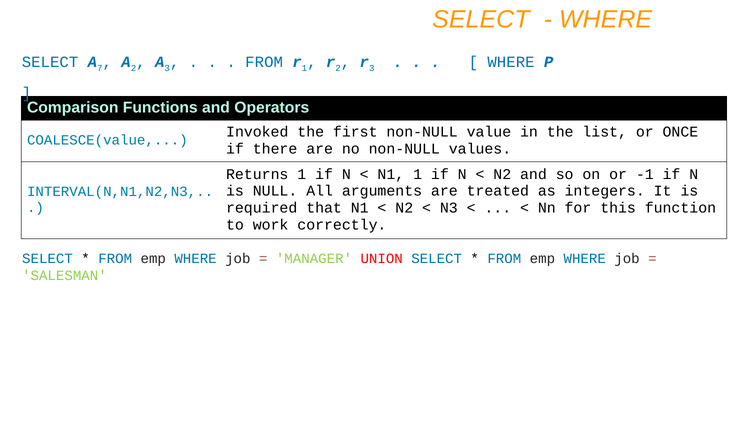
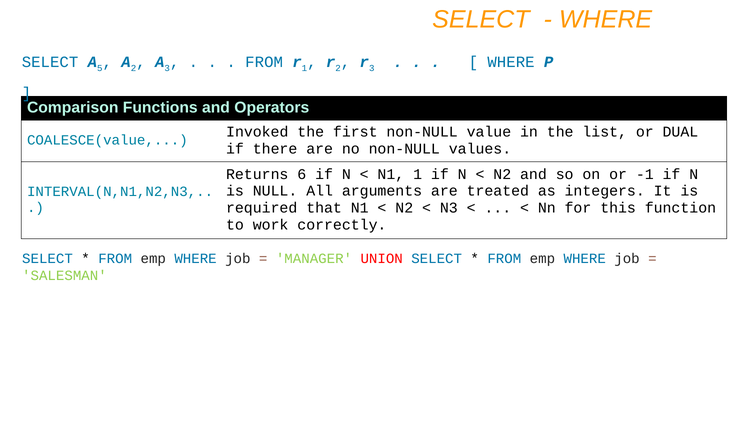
7: 7 -> 5
ONCE: ONCE -> DUAL
Returns 1: 1 -> 6
